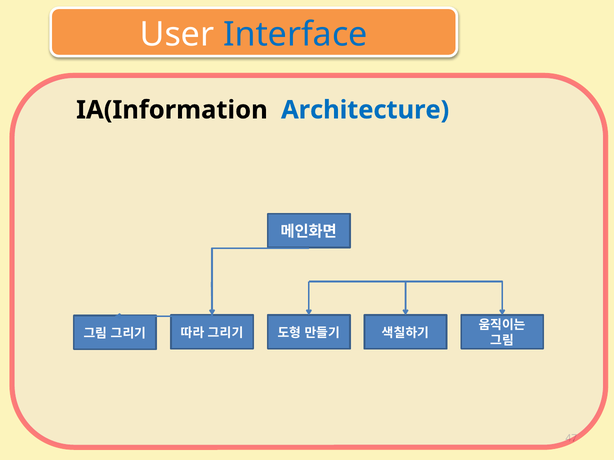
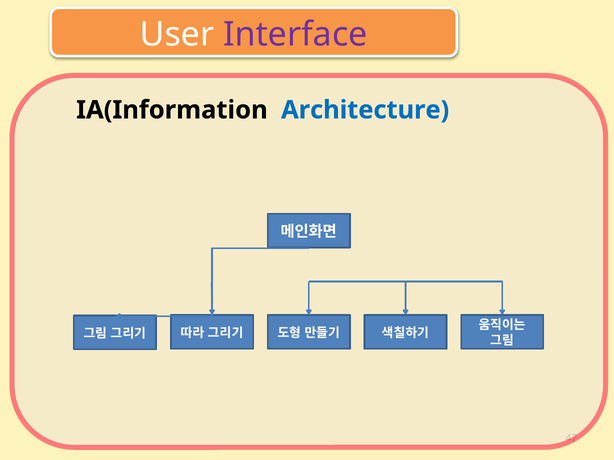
Interface colour: blue -> purple
